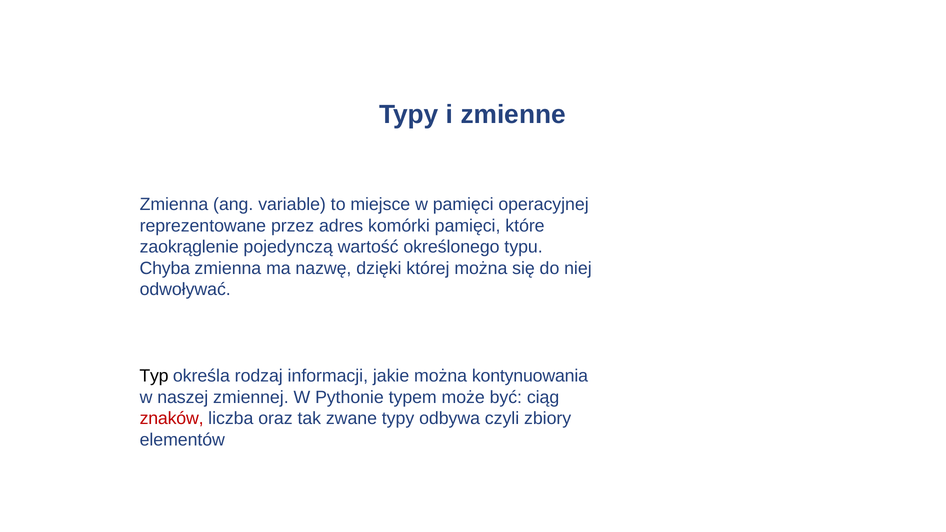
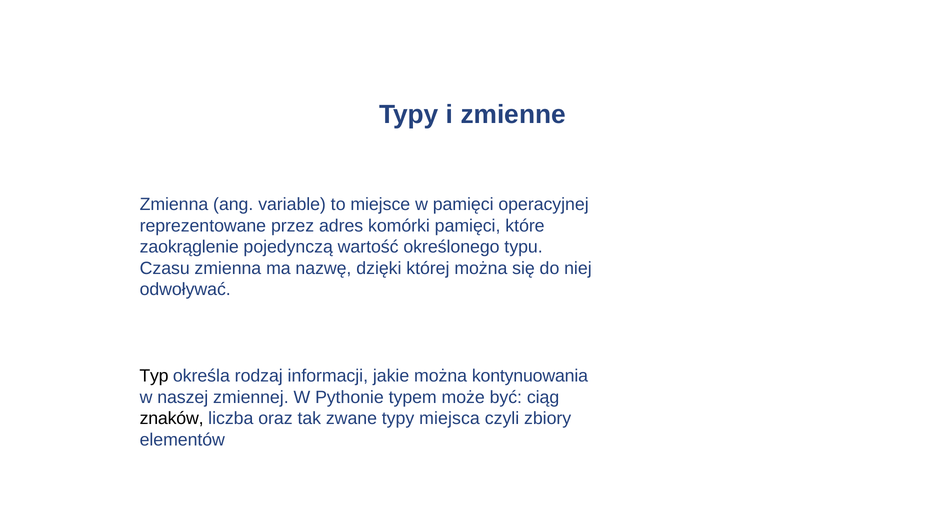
Chyba: Chyba -> Czasu
znaków colour: red -> black
odbywa: odbywa -> miejsca
